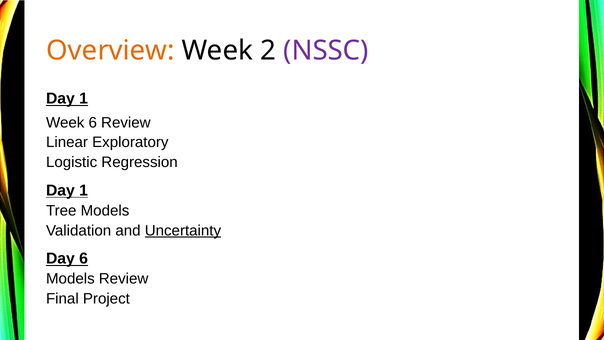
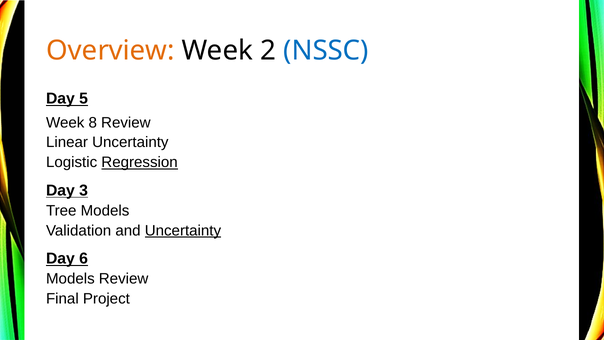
NSSC colour: purple -> blue
1 at (84, 98): 1 -> 5
Week 6: 6 -> 8
Linear Exploratory: Exploratory -> Uncertainty
Regression underline: none -> present
1 at (84, 190): 1 -> 3
